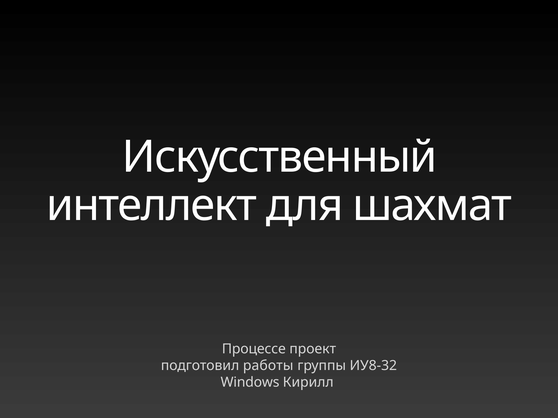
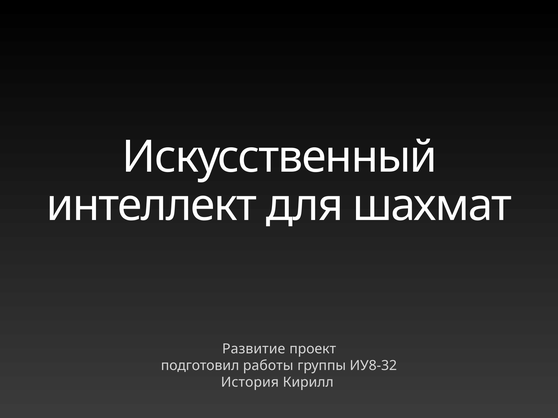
Процессе: Процессе -> Развитие
Windows: Windows -> История
